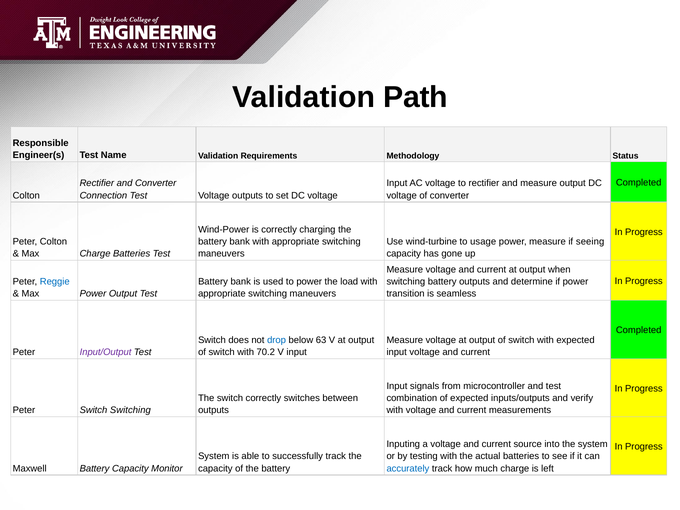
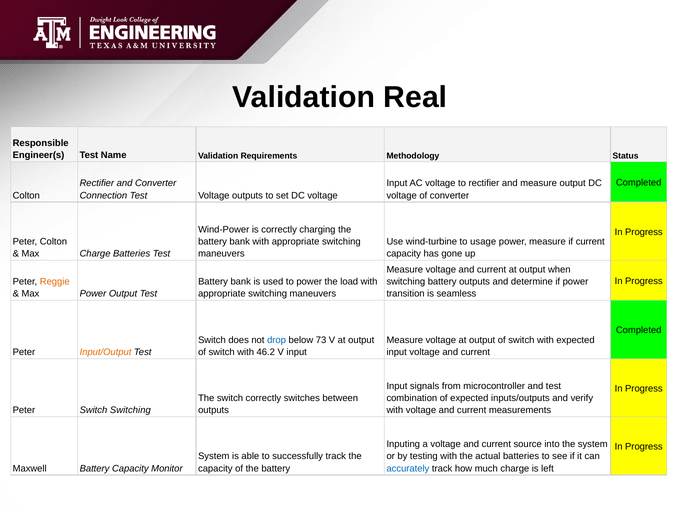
Path: Path -> Real
if seeing: seeing -> current
Reggie colour: blue -> orange
63: 63 -> 73
Input/Output colour: purple -> orange
70.2: 70.2 -> 46.2
